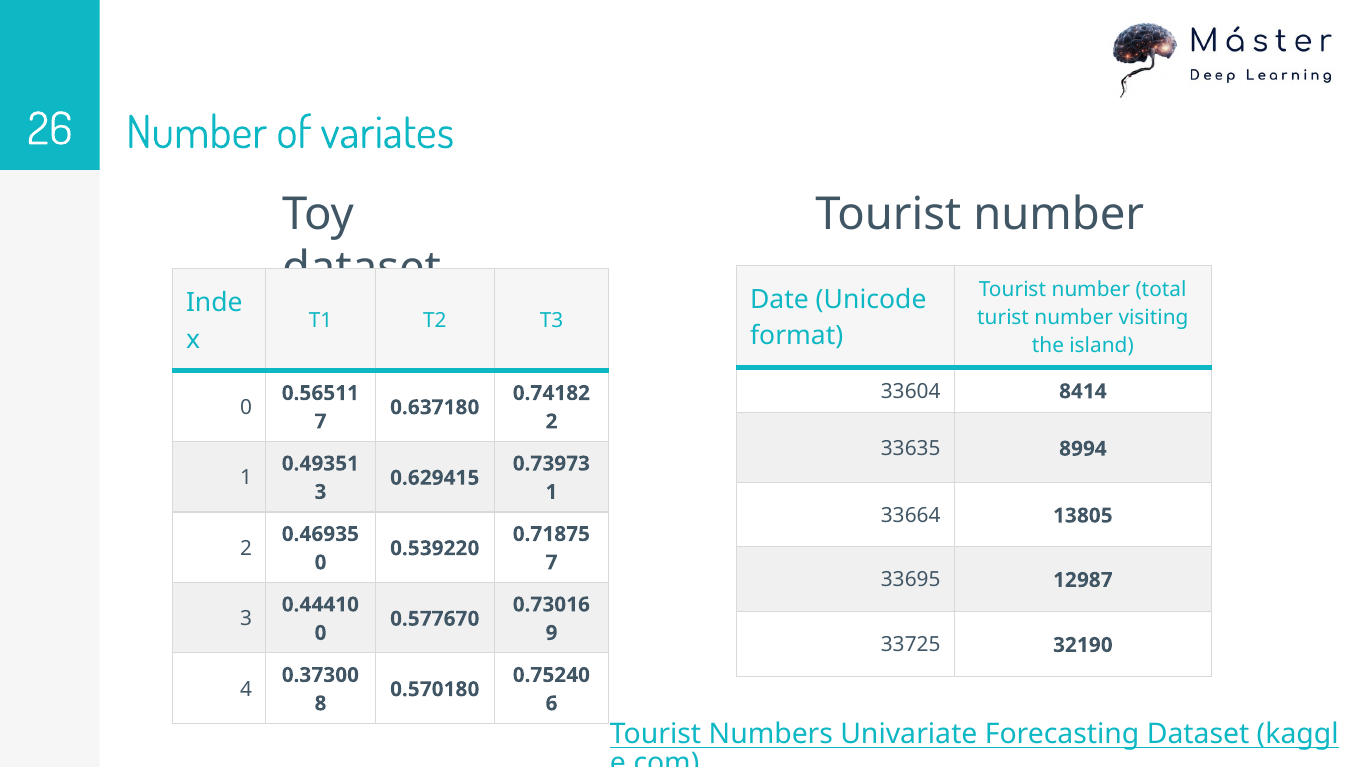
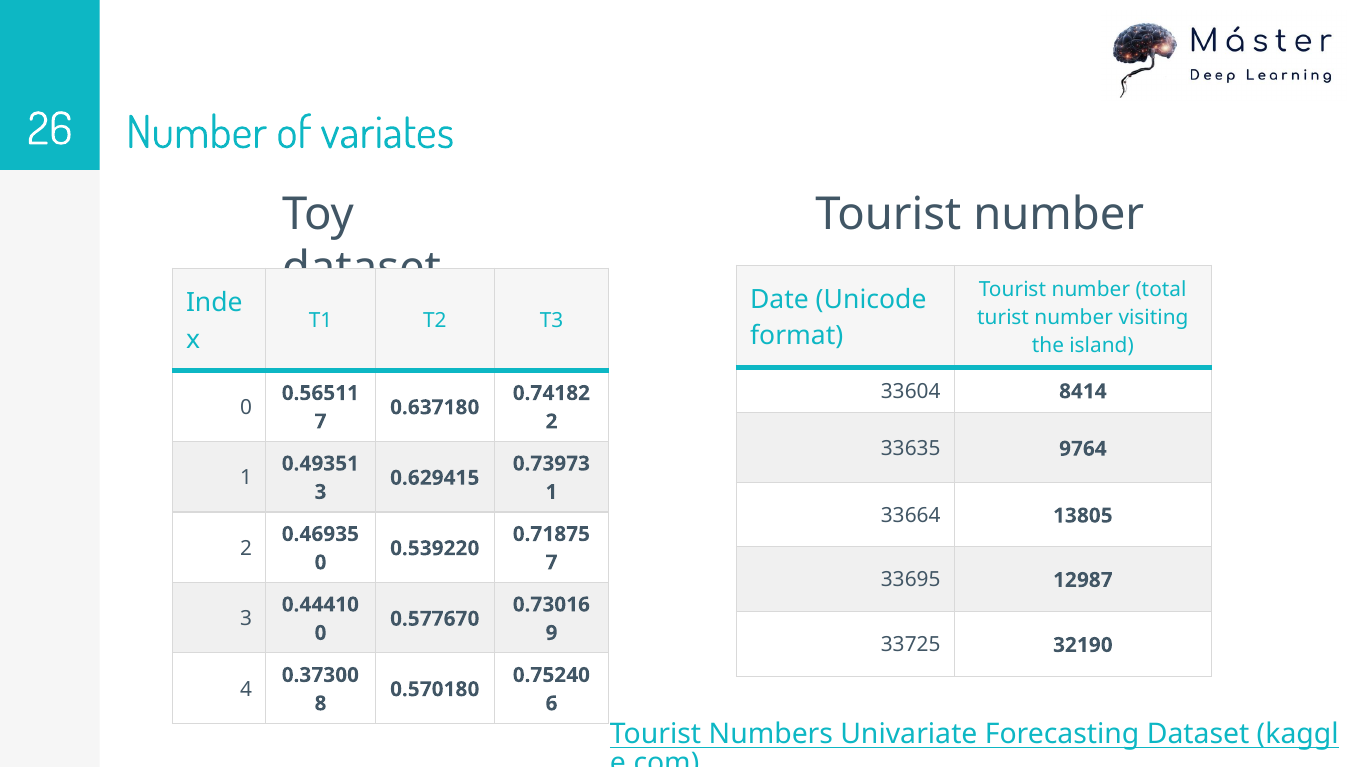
8994: 8994 -> 9764
